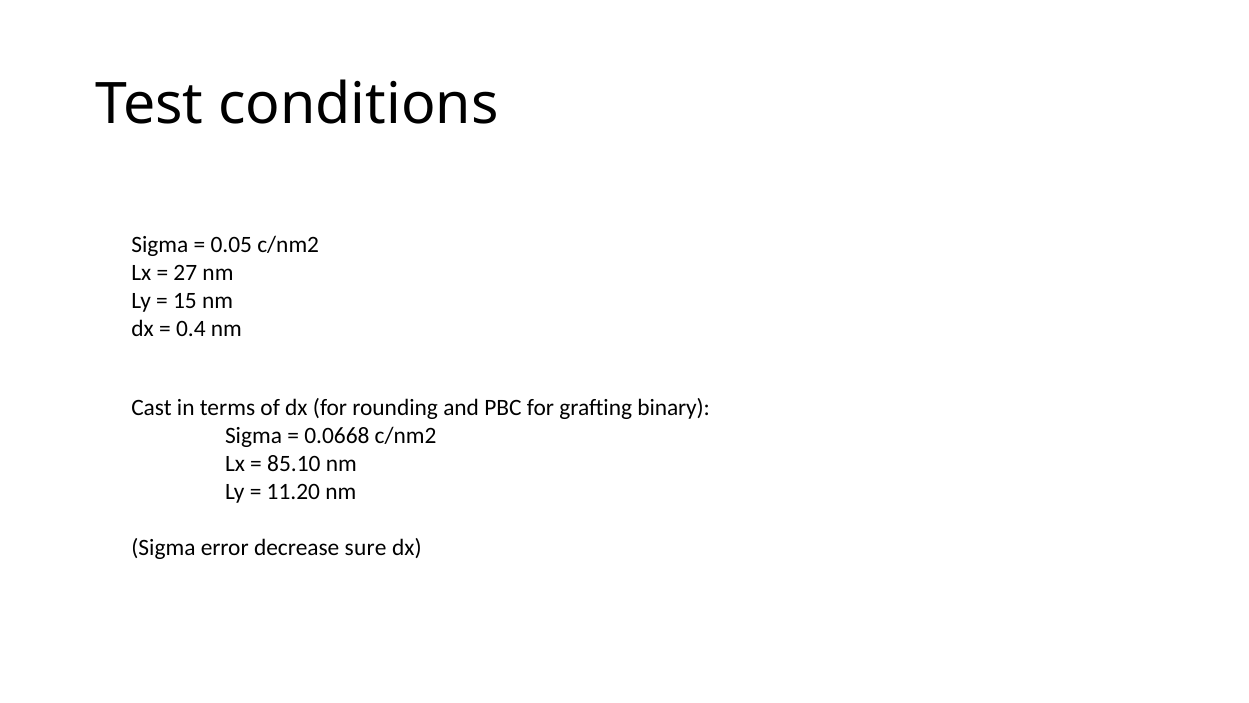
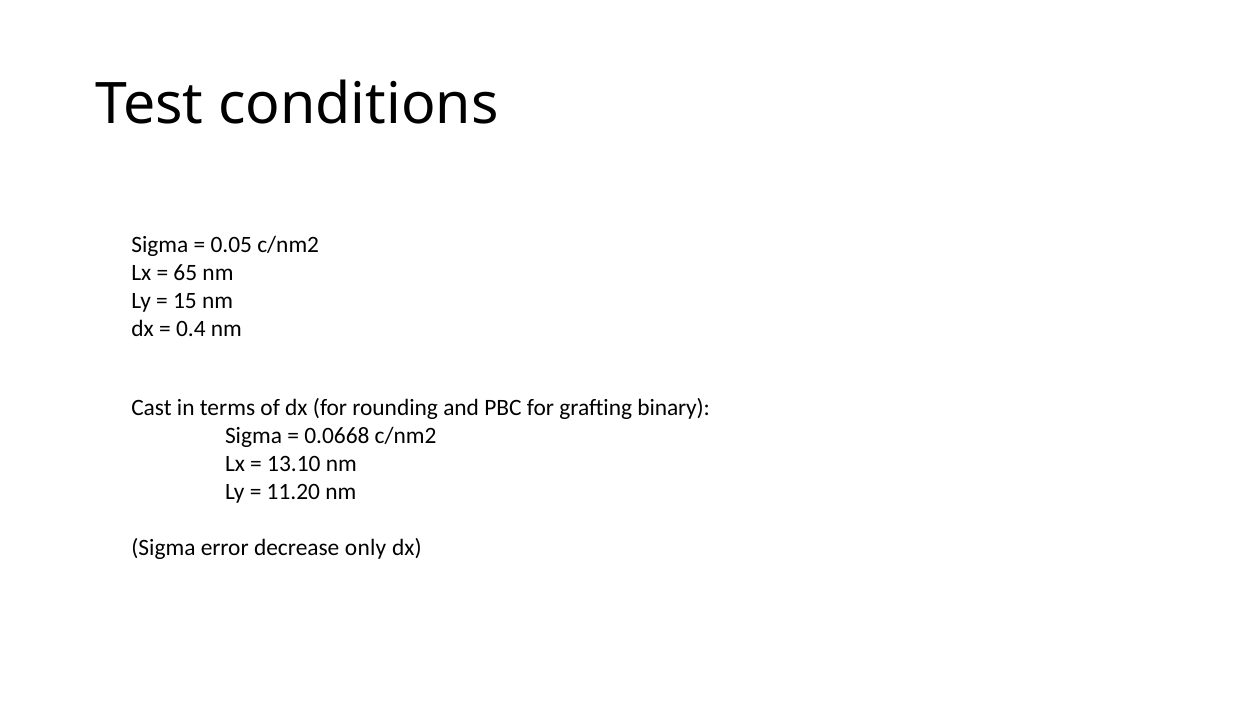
27: 27 -> 65
85.10: 85.10 -> 13.10
sure: sure -> only
